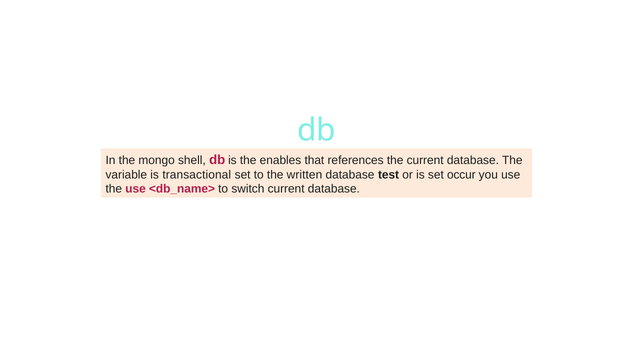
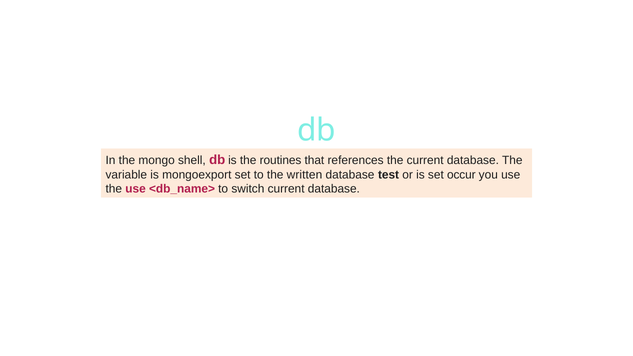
enables: enables -> routines
transactional: transactional -> mongoexport
